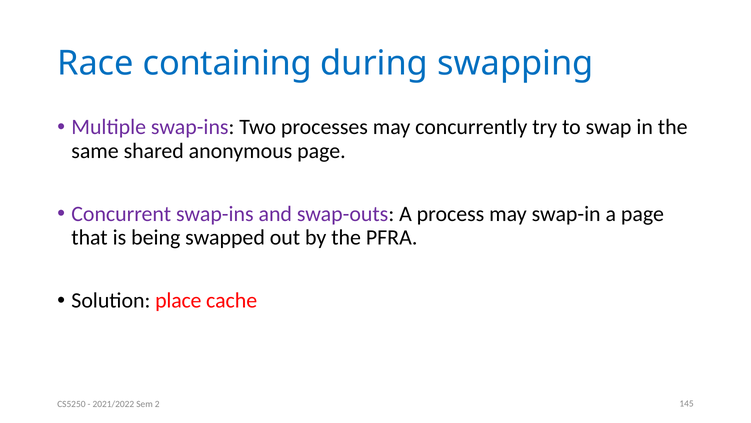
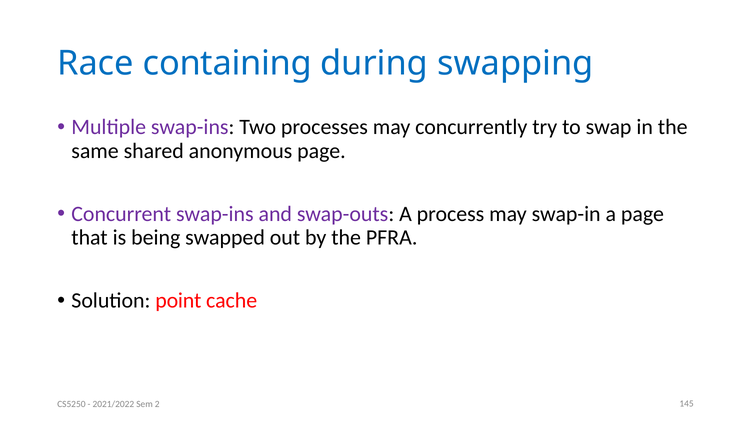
place: place -> point
